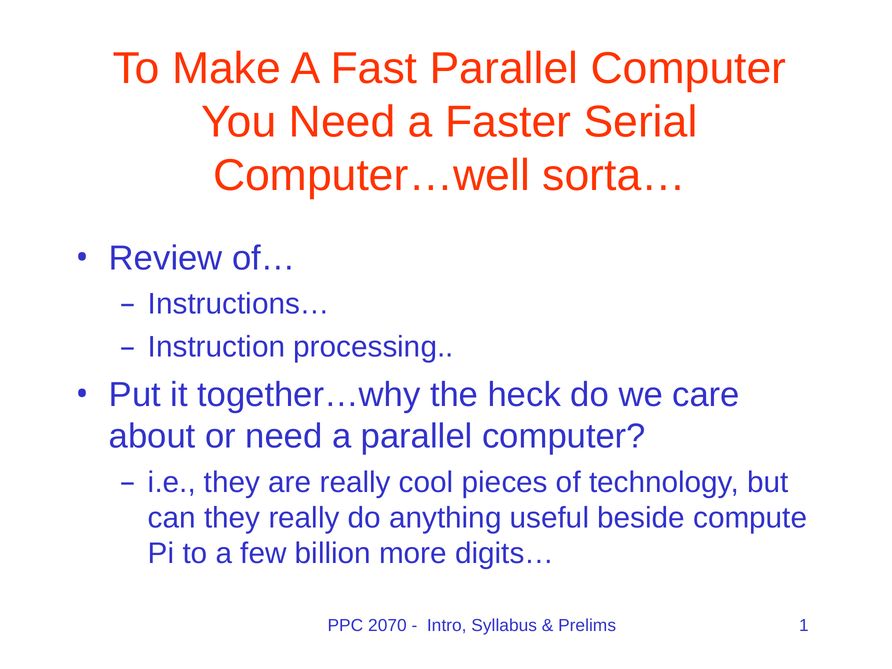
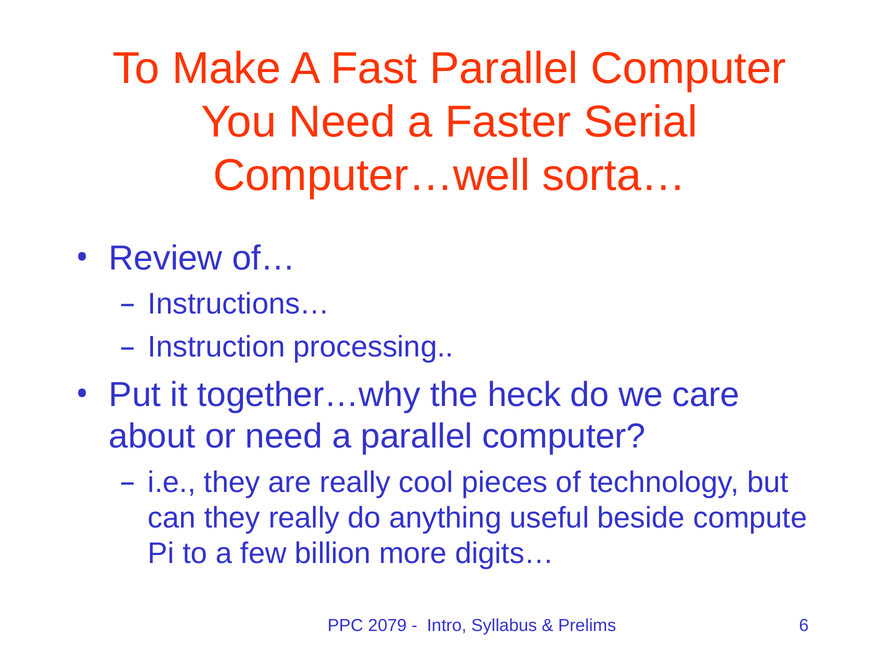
2070: 2070 -> 2079
1: 1 -> 6
